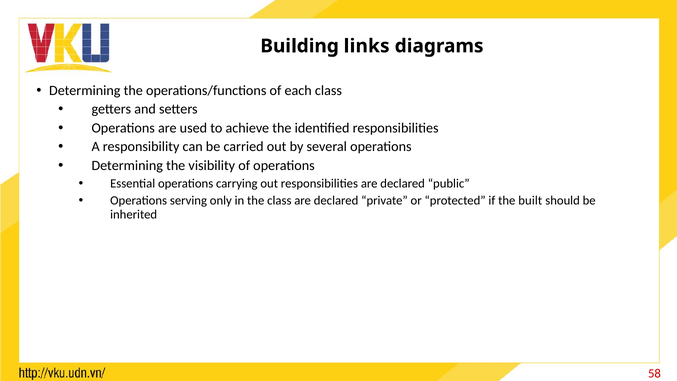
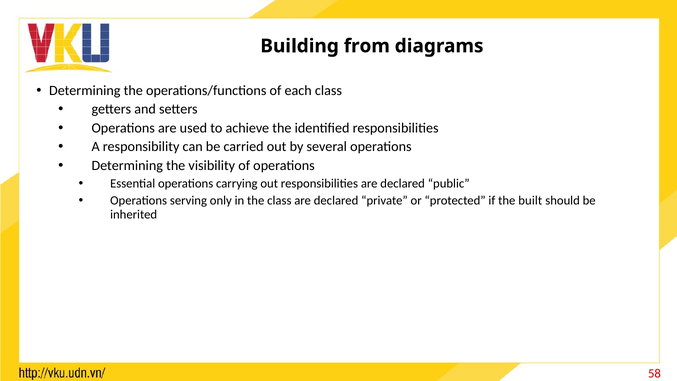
links: links -> from
